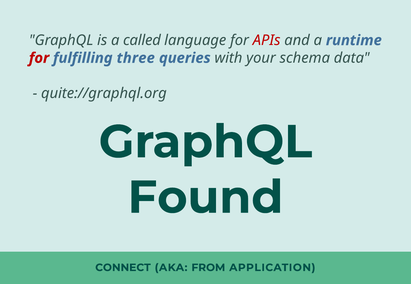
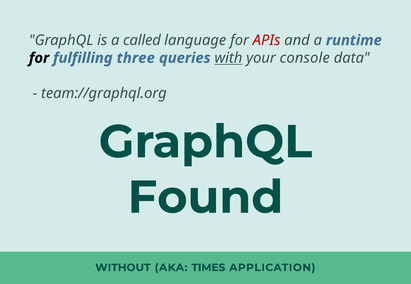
for at (39, 58) colour: red -> black
with underline: none -> present
schema: schema -> console
quite://graphql.org: quite://graphql.org -> team://graphql.org
CONNECT: CONNECT -> WITHOUT
FROM: FROM -> TIMES
